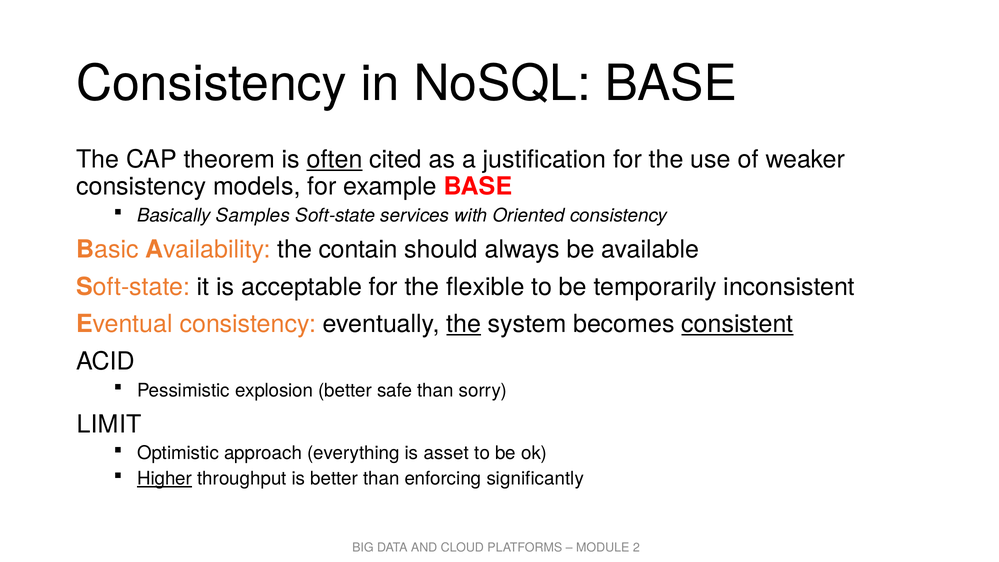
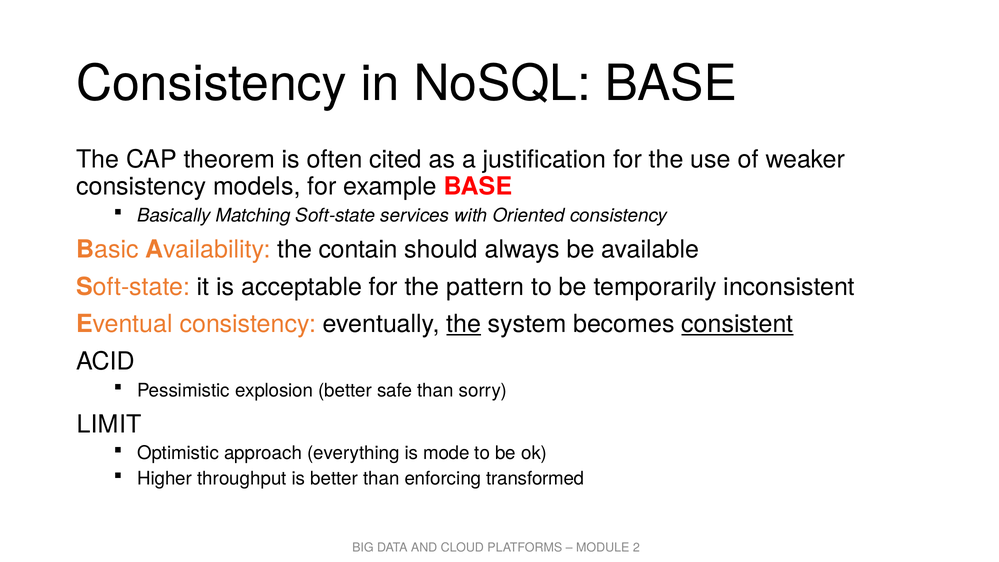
often underline: present -> none
Samples: Samples -> Matching
flexible: flexible -> pattern
asset: asset -> mode
Higher underline: present -> none
significantly: significantly -> transformed
